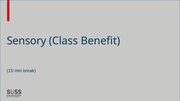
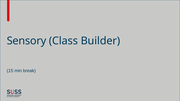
Benefit: Benefit -> Builder
